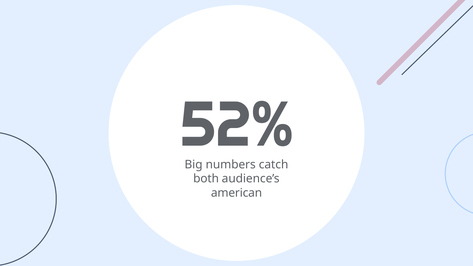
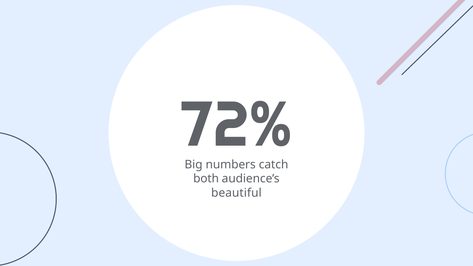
52%: 52% -> 72%
american: american -> beautiful
